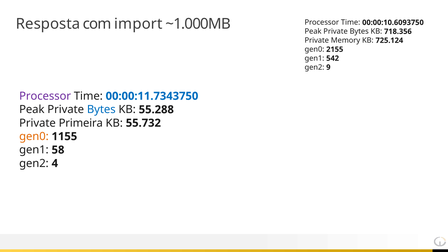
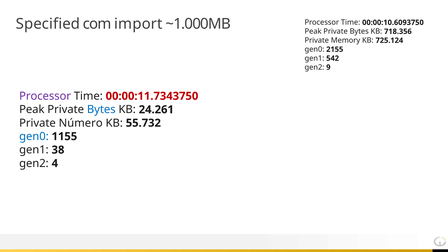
Resposta: Resposta -> Specified
00:00:11.7343750 colour: blue -> red
55.288: 55.288 -> 24.261
Primeira: Primeira -> Número
gen0 at (34, 136) colour: orange -> blue
58: 58 -> 38
